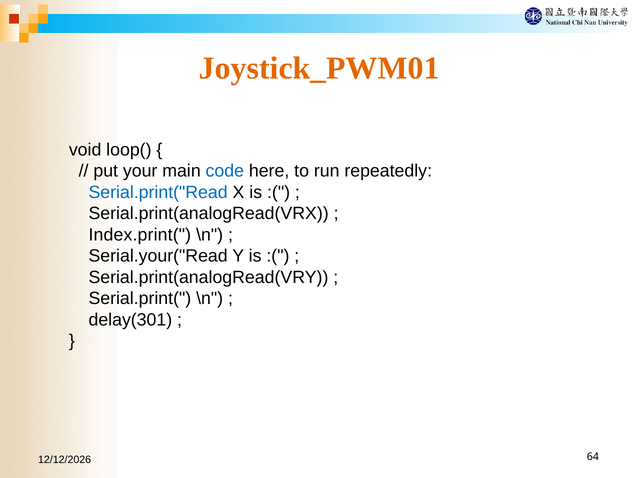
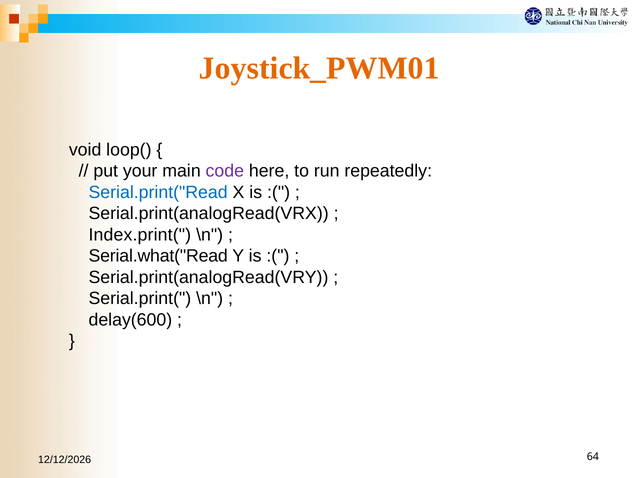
code colour: blue -> purple
Serial.your("Read: Serial.your("Read -> Serial.what("Read
delay(301: delay(301 -> delay(600
